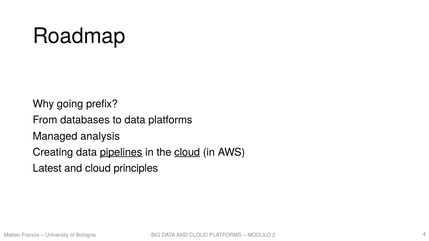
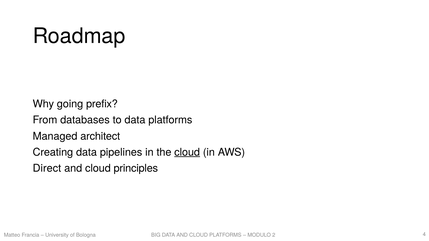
analysis: analysis -> architect
pipelines underline: present -> none
Latest: Latest -> Direct
